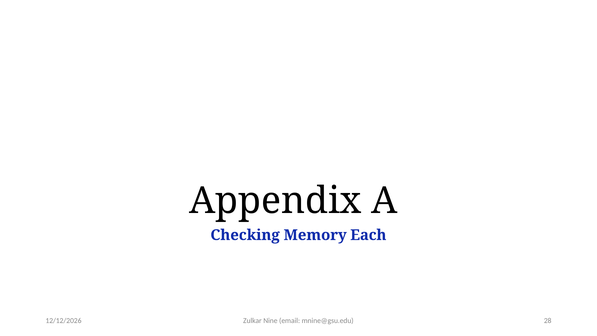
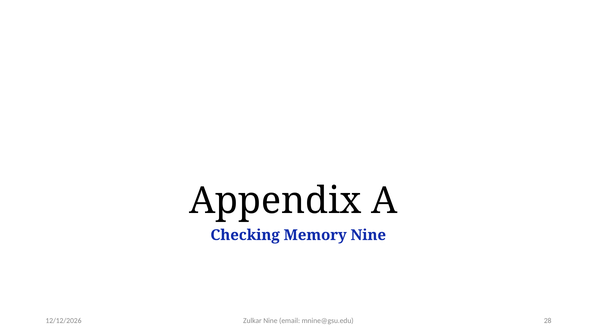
Memory Each: Each -> Nine
